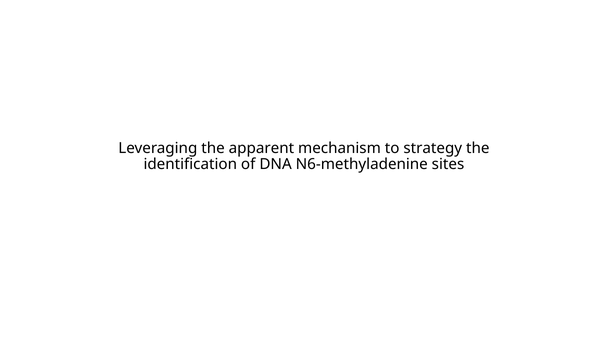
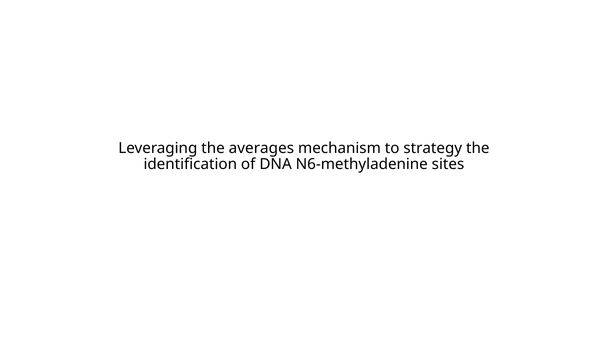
apparent: apparent -> averages
